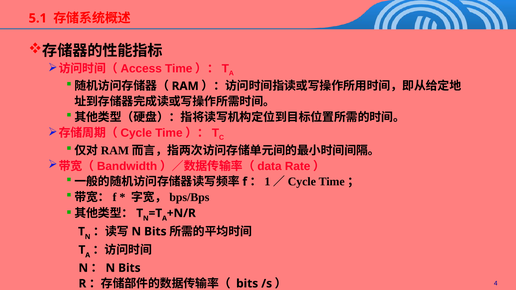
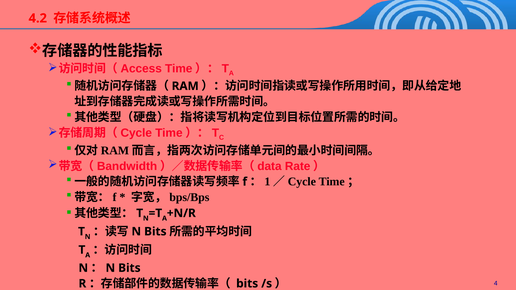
5.1: 5.1 -> 4.2
